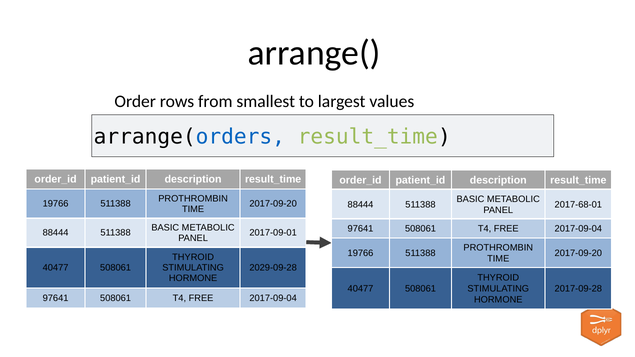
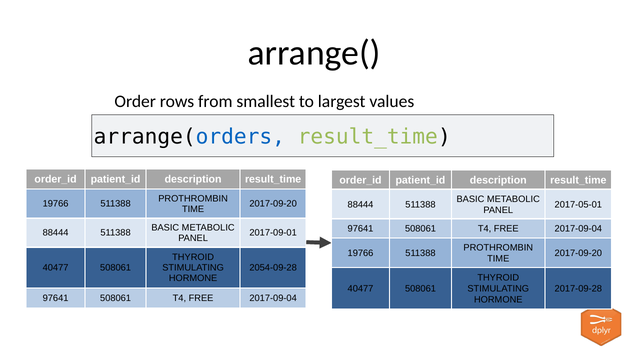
2017-68-01: 2017-68-01 -> 2017-05-01
2029-09-28: 2029-09-28 -> 2054-09-28
